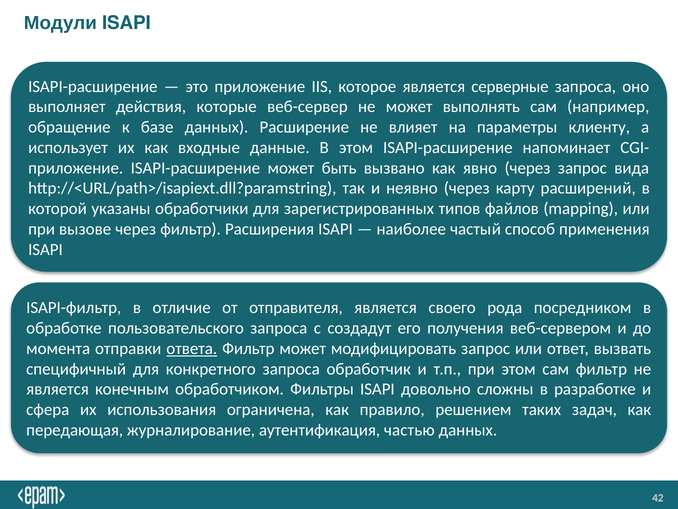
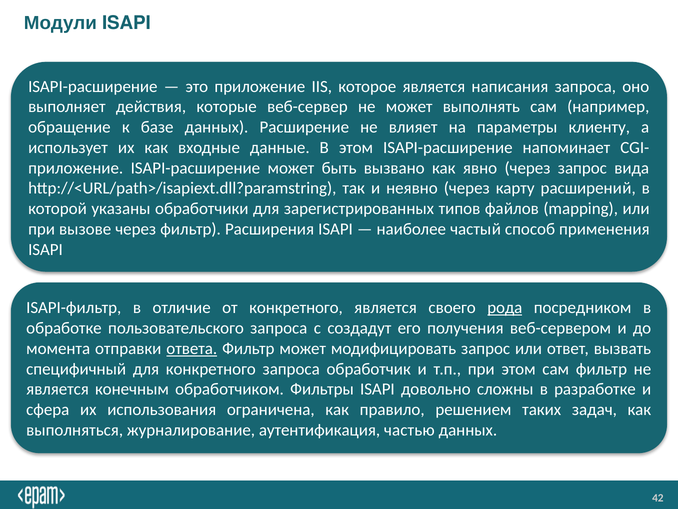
серверные: серверные -> написания
от отправителя: отправителя -> конкретного
рода underline: none -> present
передающая: передающая -> выполняться
